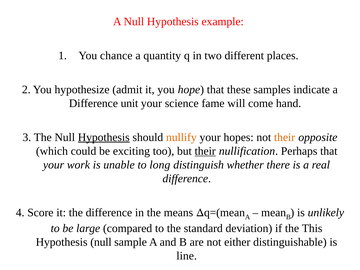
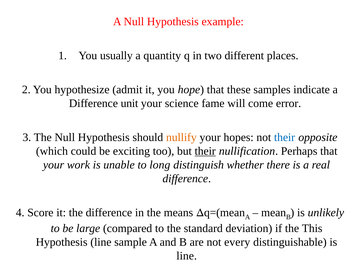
chance: chance -> usually
hand: hand -> error
Hypothesis at (104, 137) underline: present -> none
their at (285, 137) colour: orange -> blue
Hypothesis null: null -> line
either: either -> every
